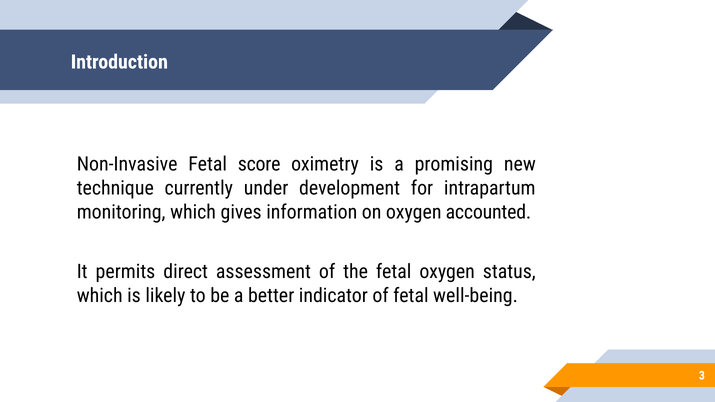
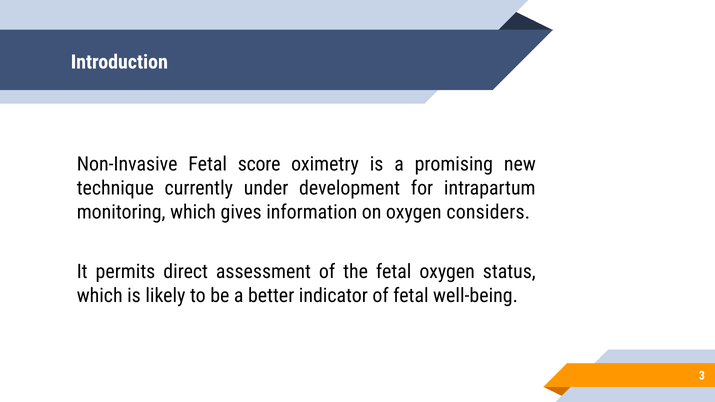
accounted: accounted -> considers
